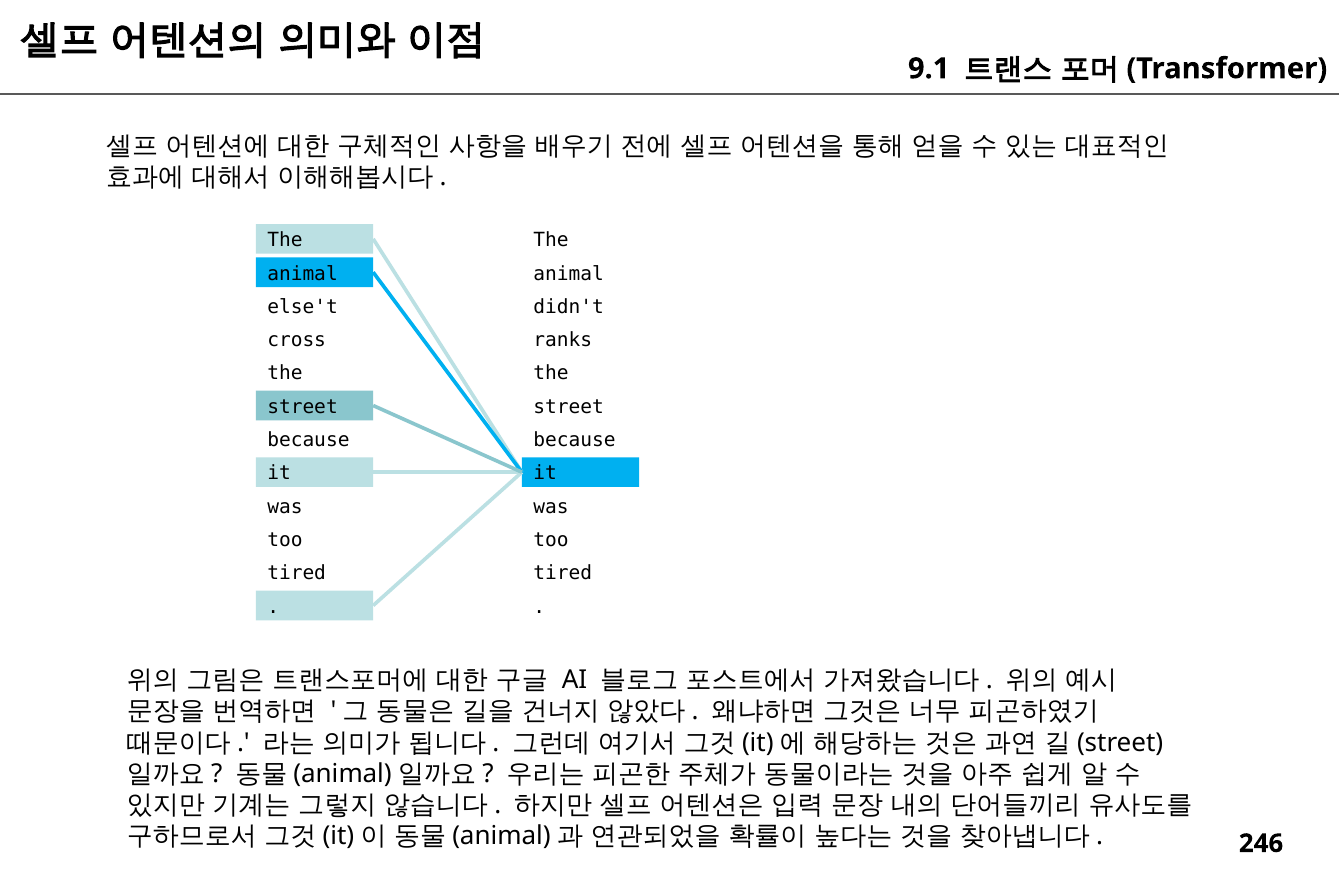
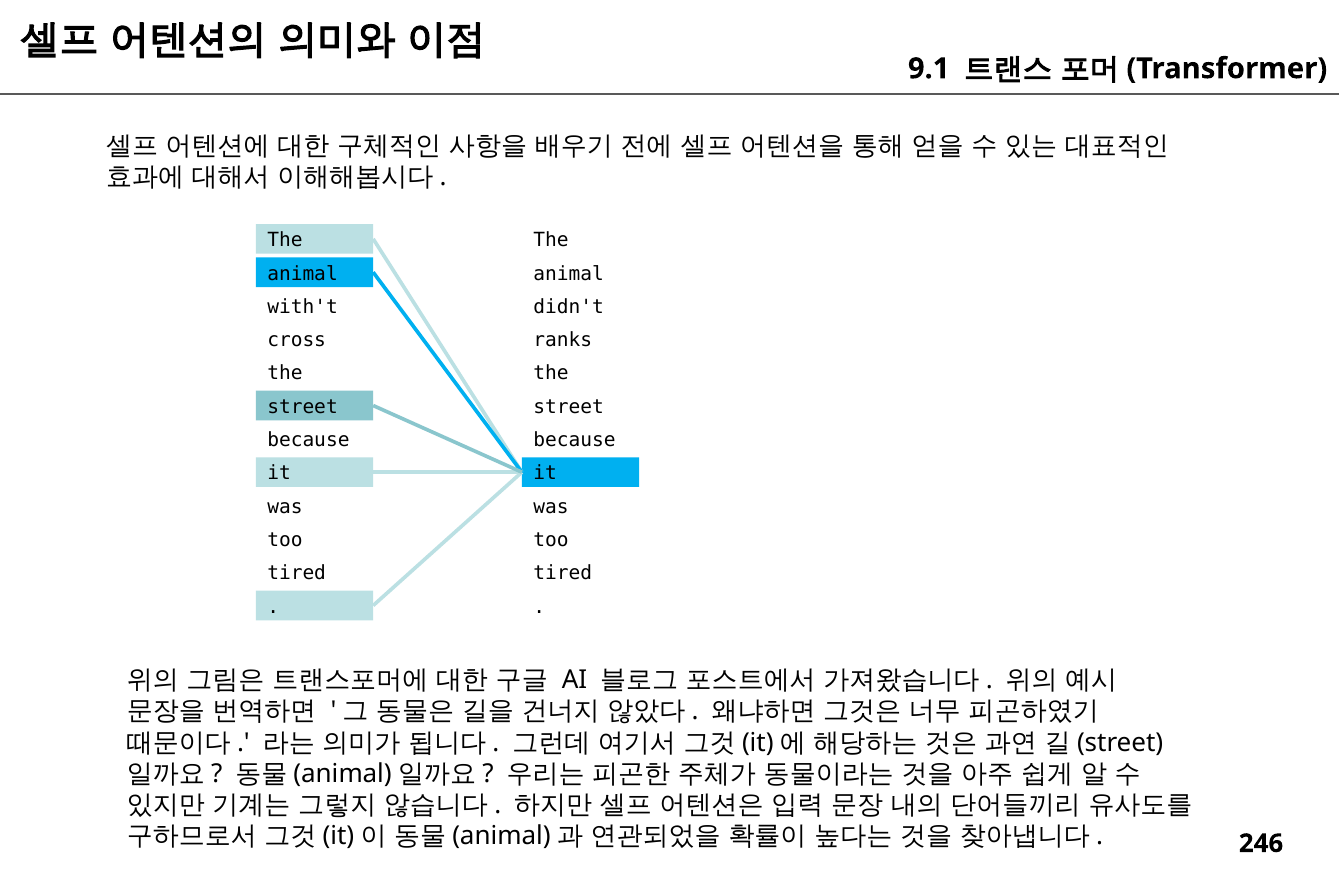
else't: else't -> with't
